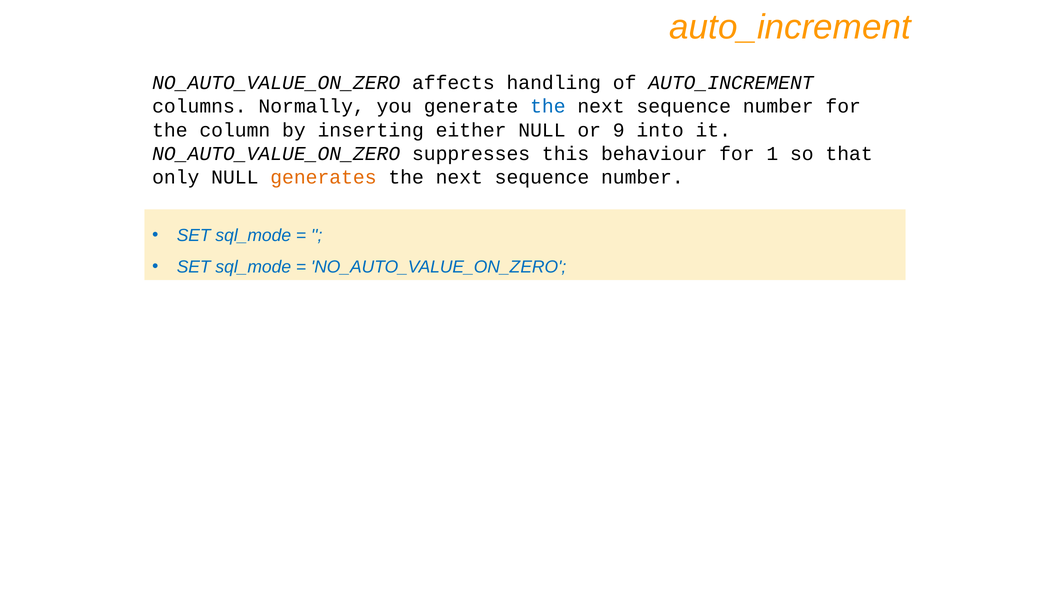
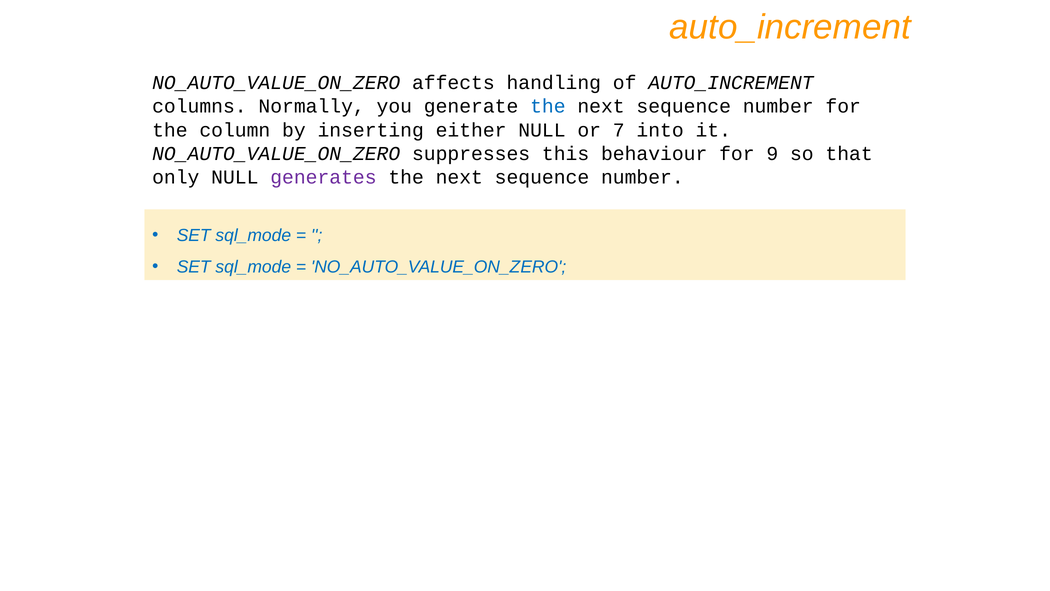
9: 9 -> 7
1: 1 -> 9
generates colour: orange -> purple
